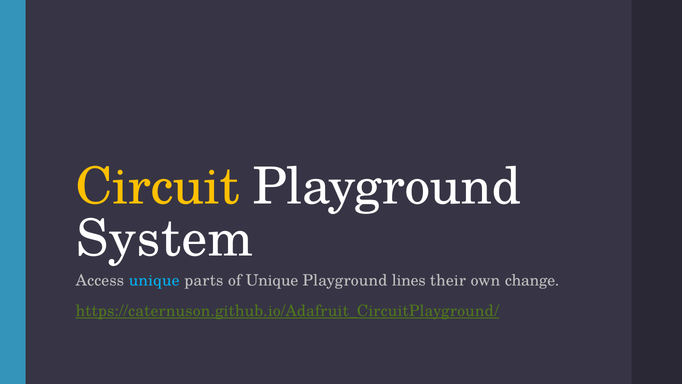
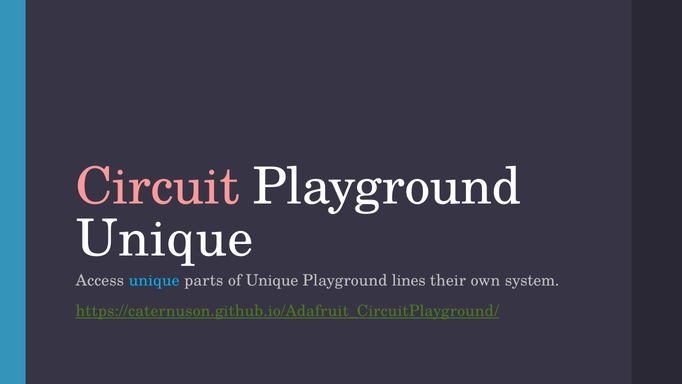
Circuit colour: yellow -> pink
System at (165, 239): System -> Unique
change: change -> system
